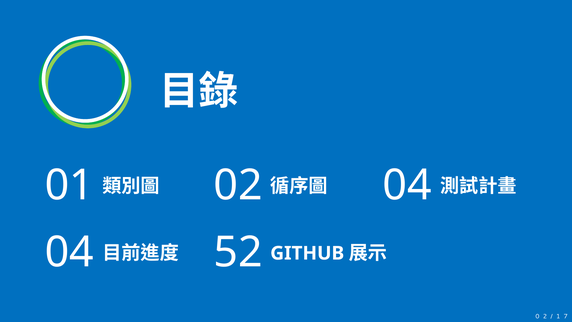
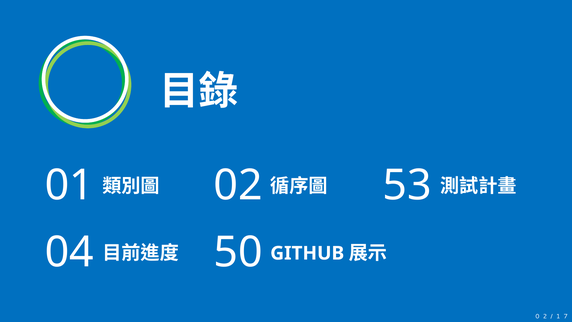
02 04: 04 -> 53
52: 52 -> 50
